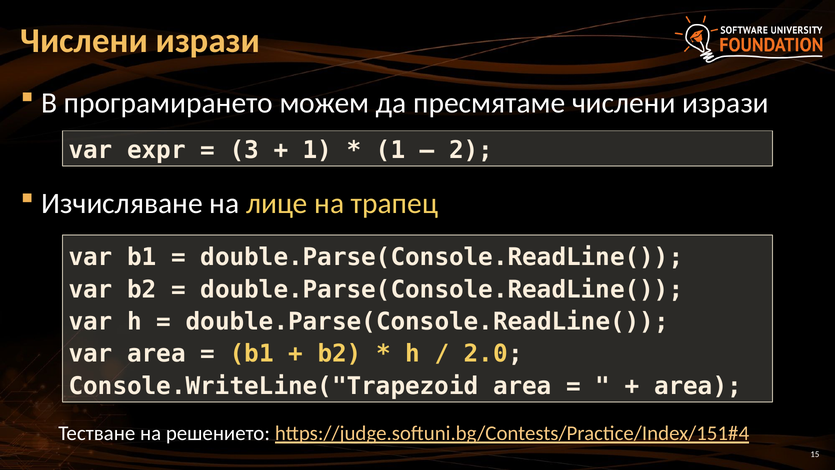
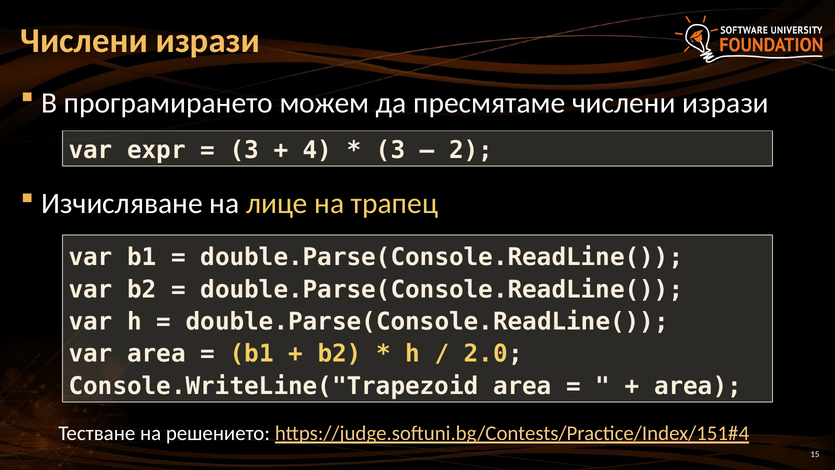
1 at (317, 150): 1 -> 4
1 at (391, 150): 1 -> 3
